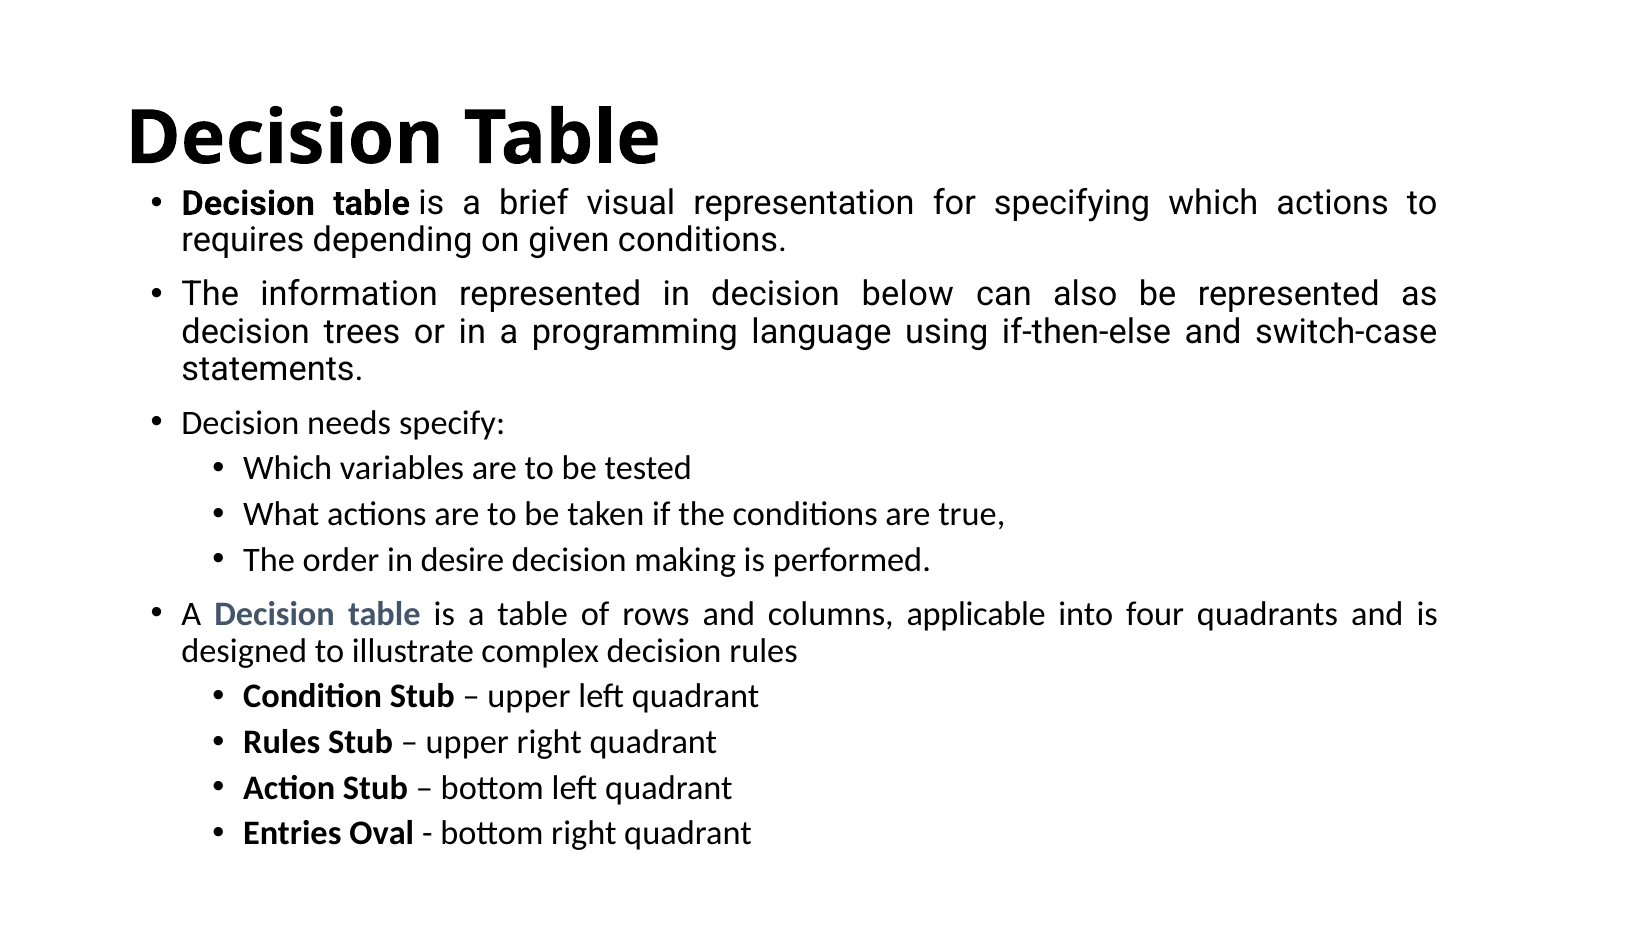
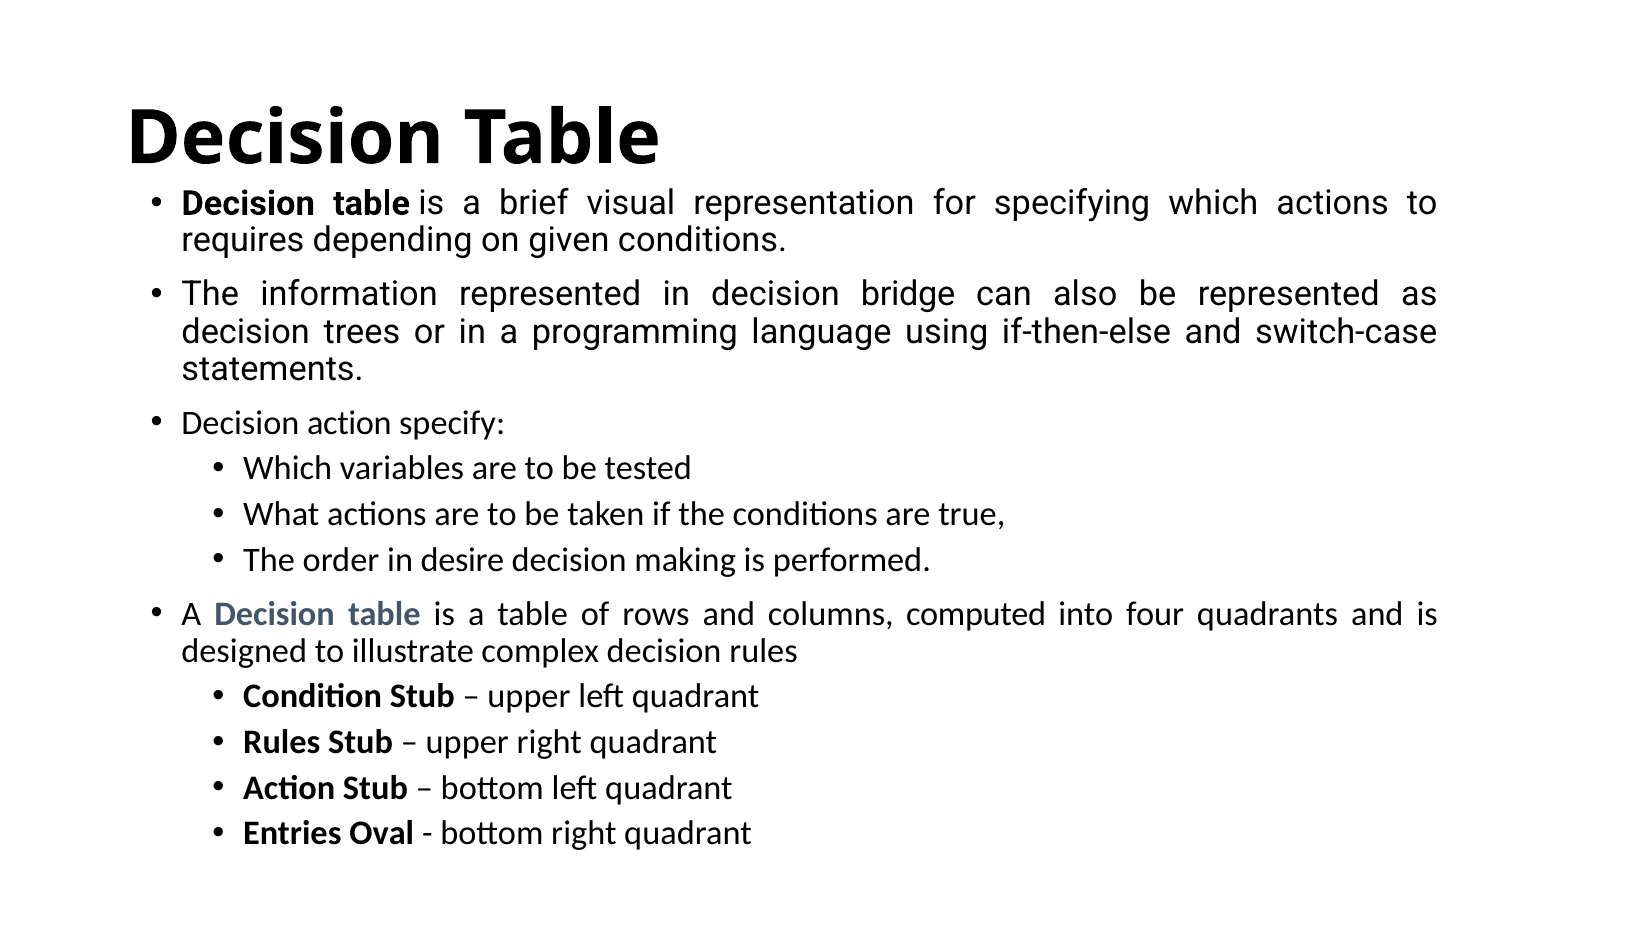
below: below -> bridge
Decision needs: needs -> action
applicable: applicable -> computed
